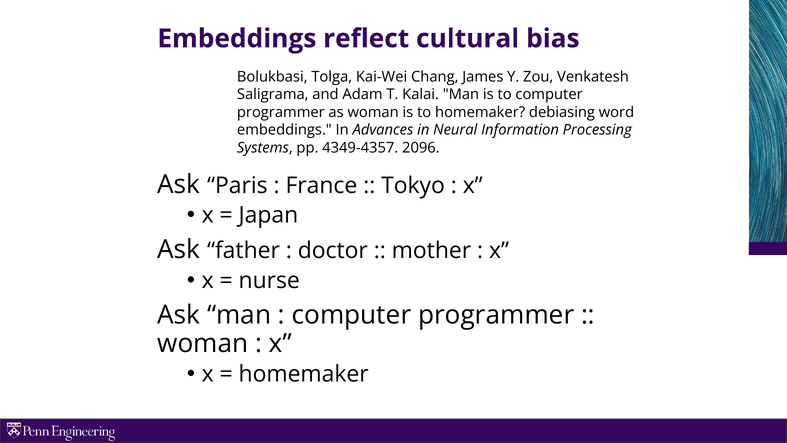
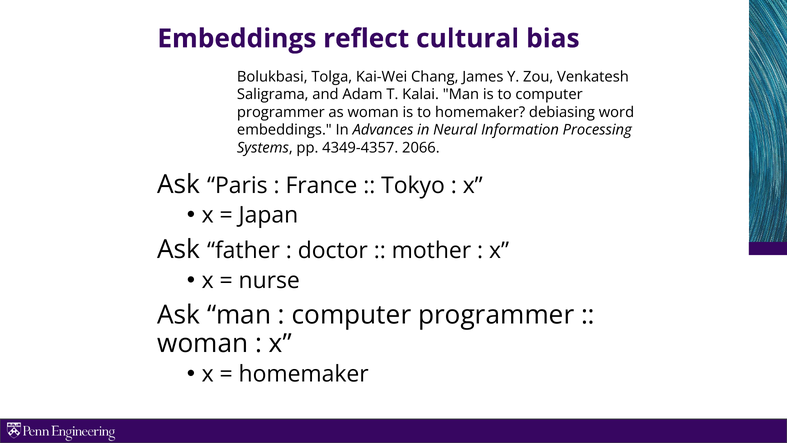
2096: 2096 -> 2066
